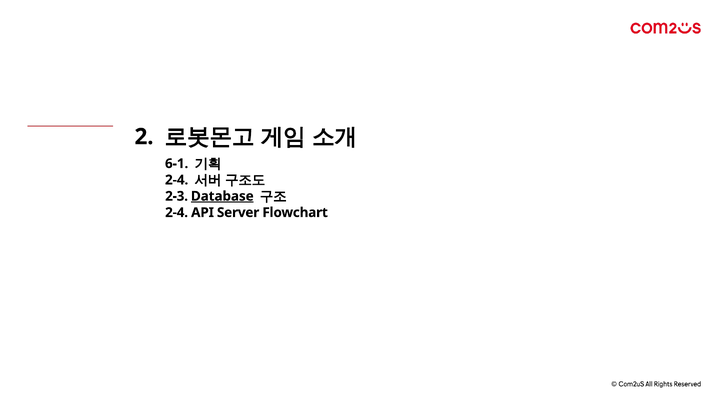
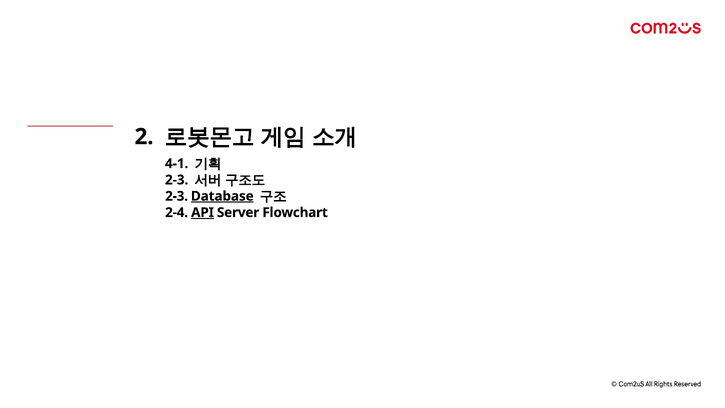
6-1: 6-1 -> 4-1
2-4 at (177, 180): 2-4 -> 2-3
API underline: none -> present
